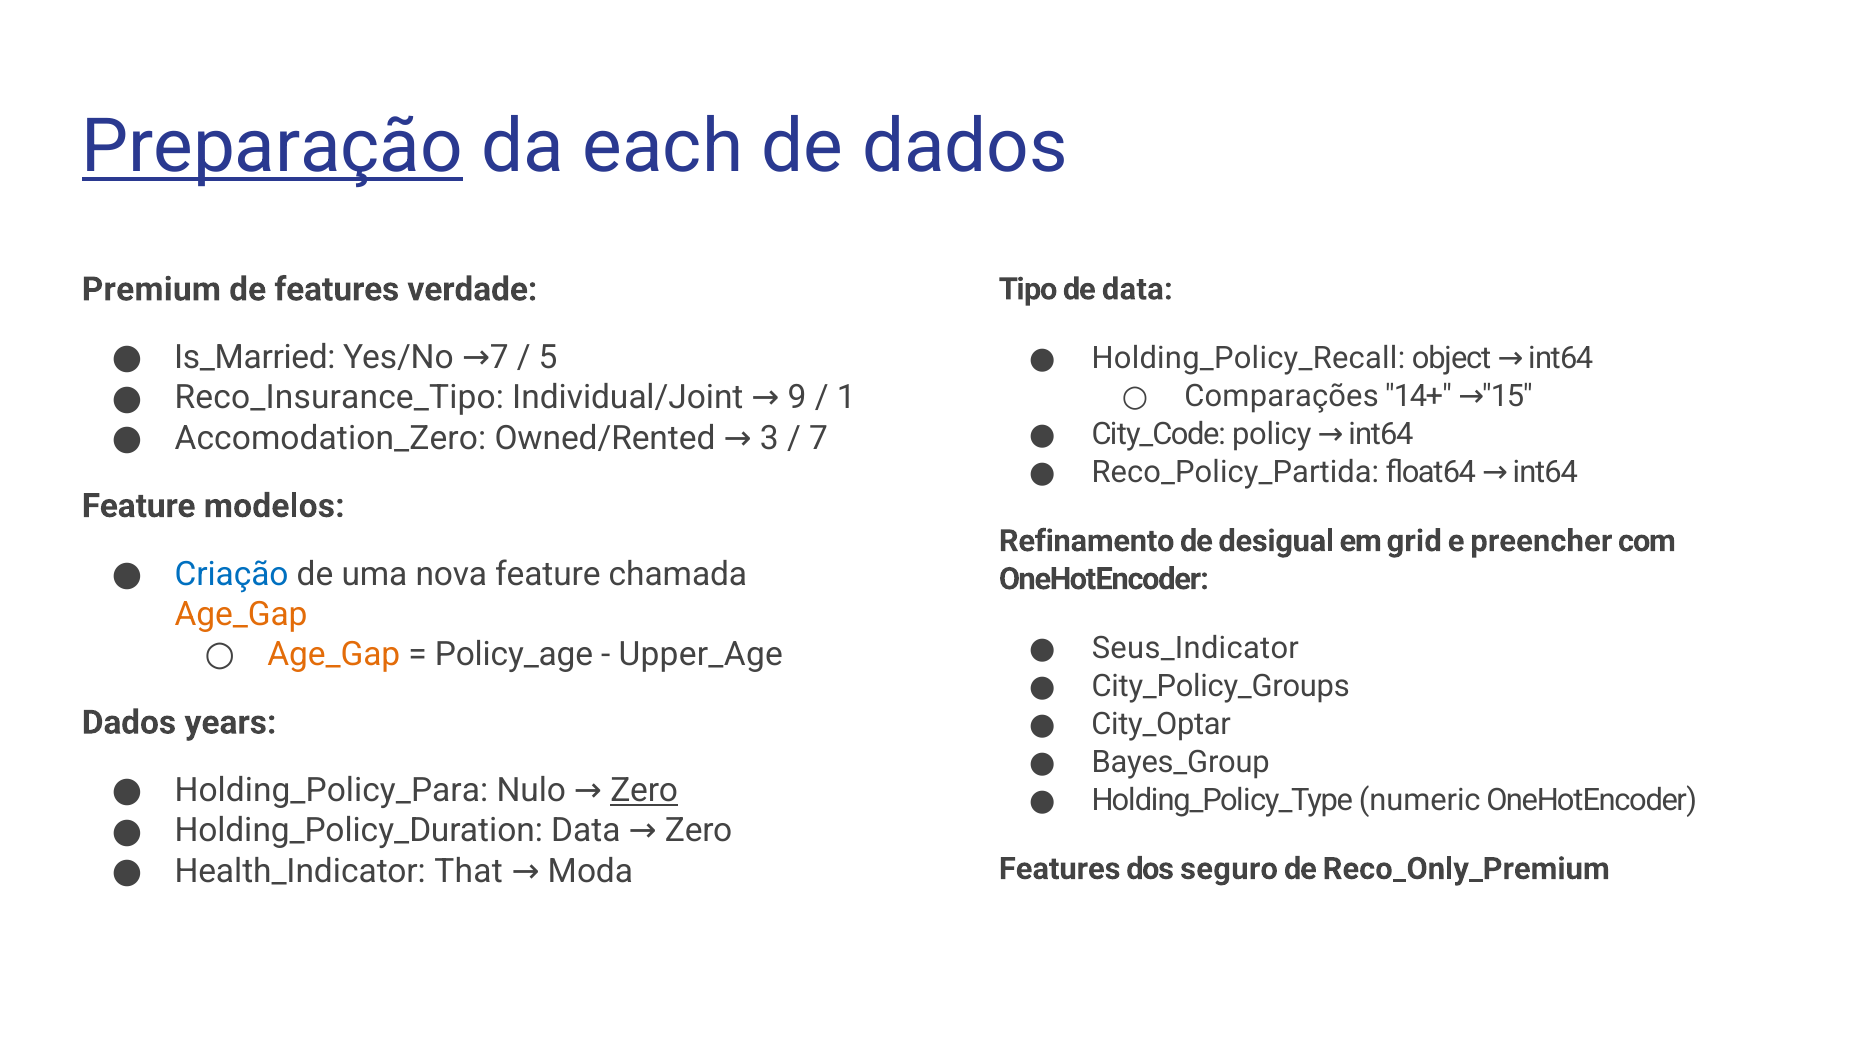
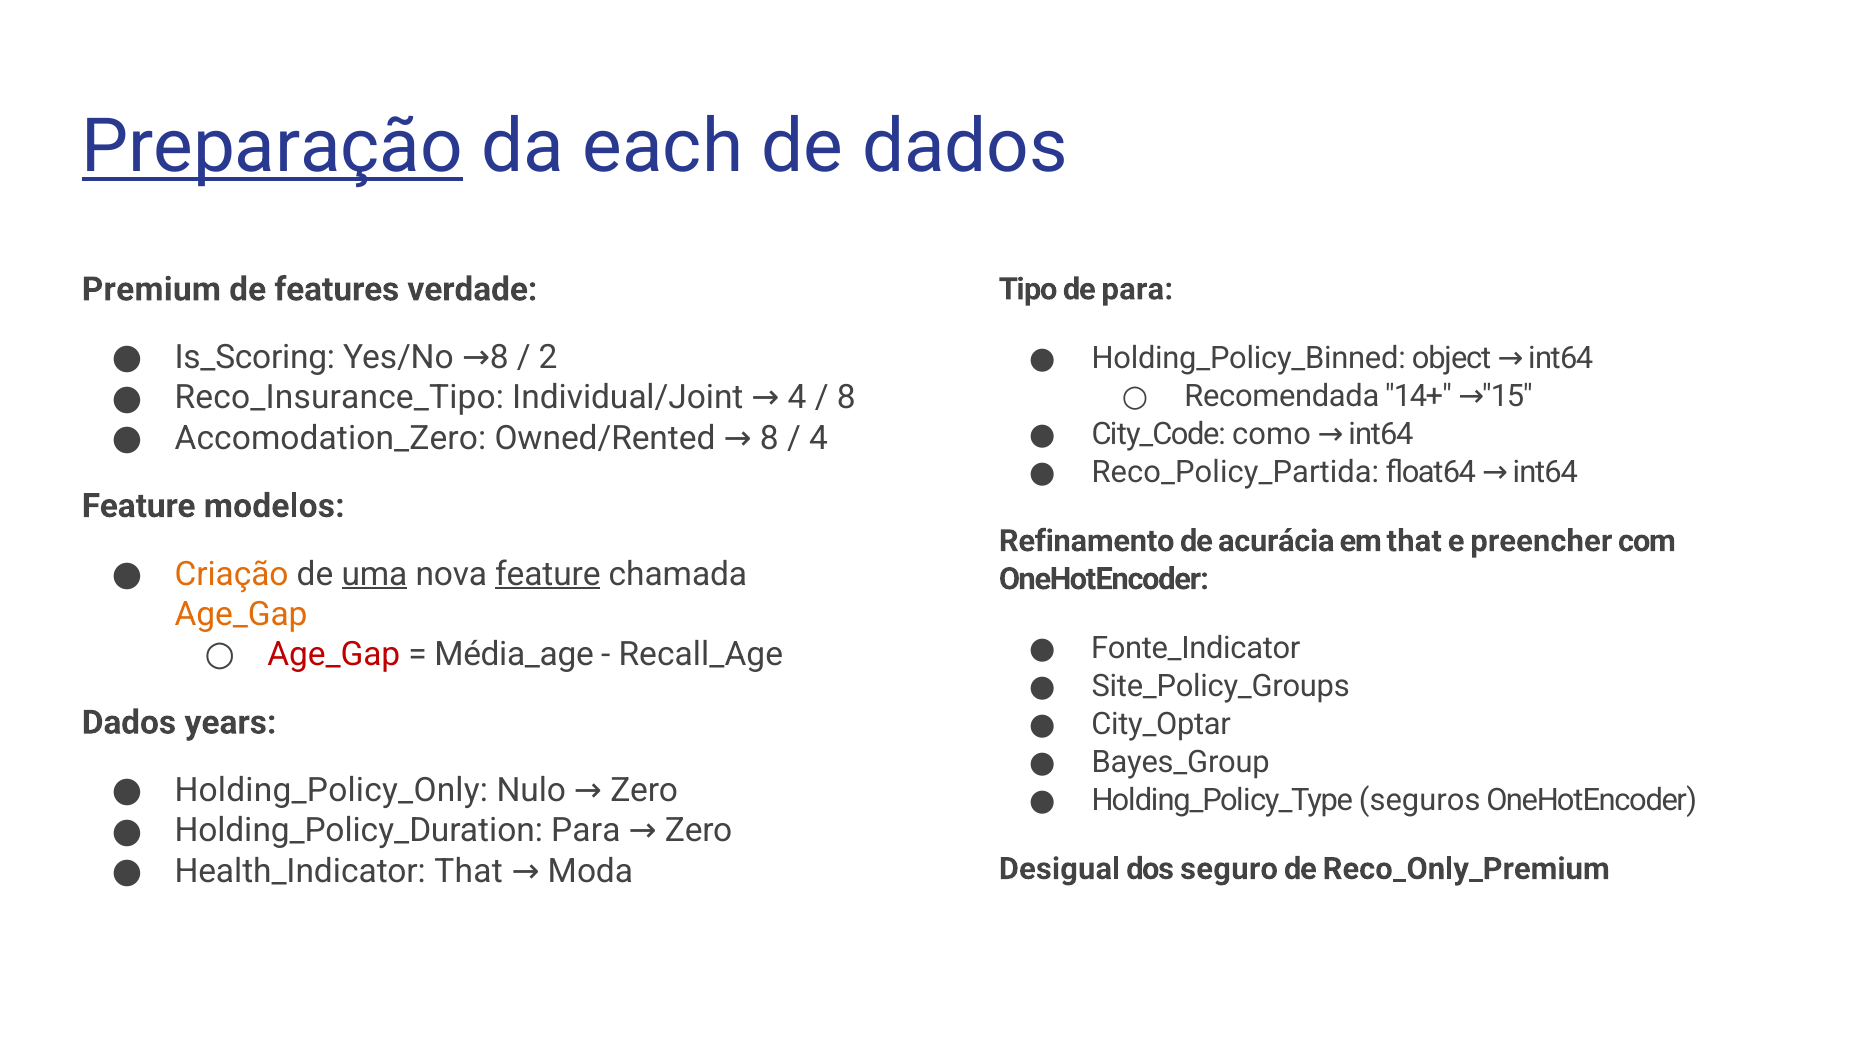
de data: data -> para
Is_Married: Is_Married -> Is_Scoring
Yes/No 7: 7 -> 8
5: 5 -> 2
Holding_Policy_Recall: Holding_Policy_Recall -> Holding_Policy_Binned
Individual/Joint 9: 9 -> 4
1 at (846, 397): 1 -> 8
Comparações: Comparações -> Recomendada
policy: policy -> como
Owned/Rented 3: 3 -> 8
7 at (818, 438): 7 -> 4
desigual: desigual -> acurácia
em grid: grid -> that
Criação colour: blue -> orange
uma underline: none -> present
feature at (548, 574) underline: none -> present
Seus_Indicator: Seus_Indicator -> Fonte_Indicator
Age_Gap at (334, 654) colour: orange -> red
Policy_age: Policy_age -> Média_age
Upper_Age: Upper_Age -> Recall_Age
City_Policy_Groups: City_Policy_Groups -> Site_Policy_Groups
Holding_Policy_Para: Holding_Policy_Para -> Holding_Policy_Only
Zero at (644, 790) underline: present -> none
numeric: numeric -> seguros
Holding_Policy_Duration Data: Data -> Para
Features at (1060, 868): Features -> Desigual
